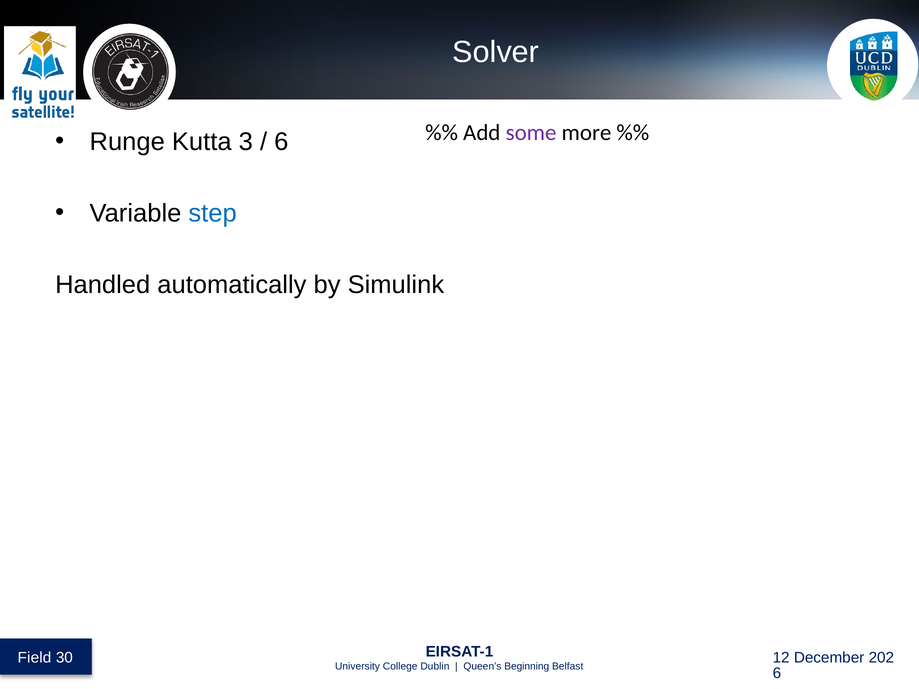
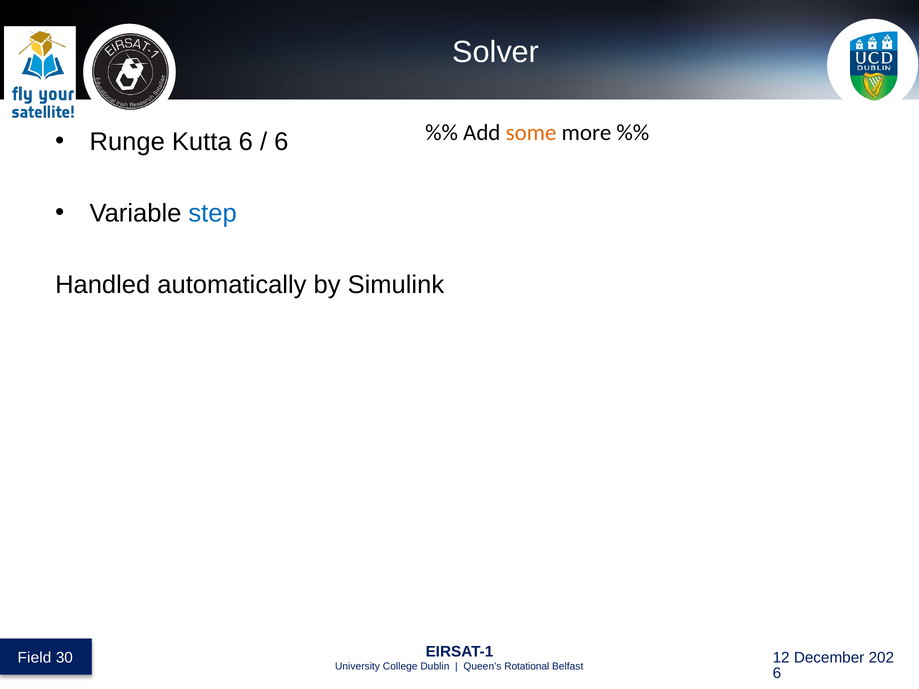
some colour: purple -> orange
Kutta 3: 3 -> 6
Beginning: Beginning -> Rotational
